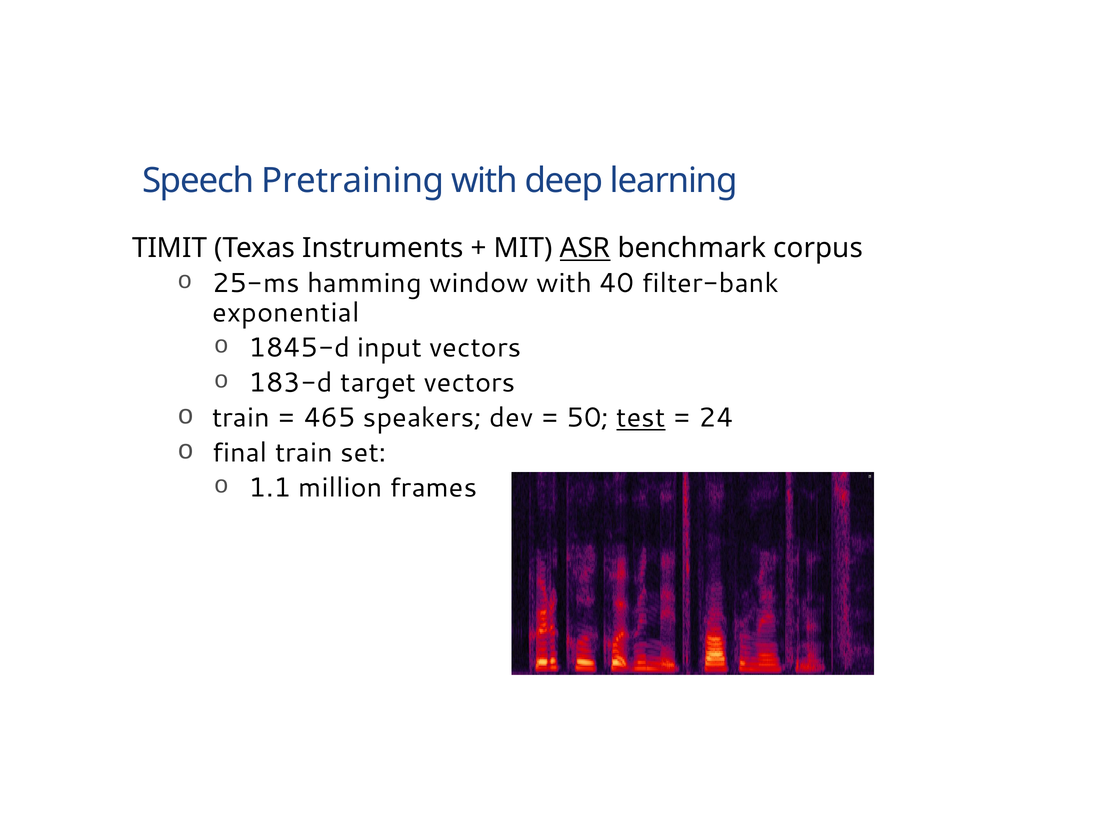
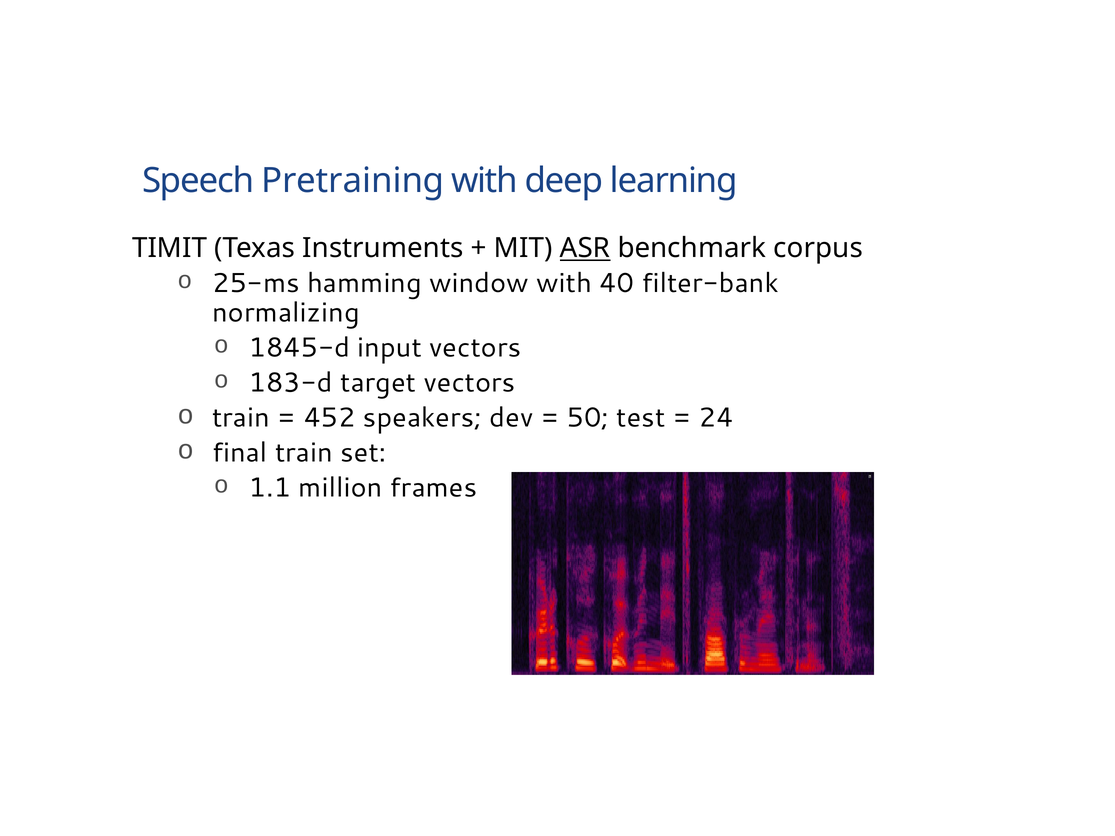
exponential: exponential -> normalizing
465: 465 -> 452
test underline: present -> none
